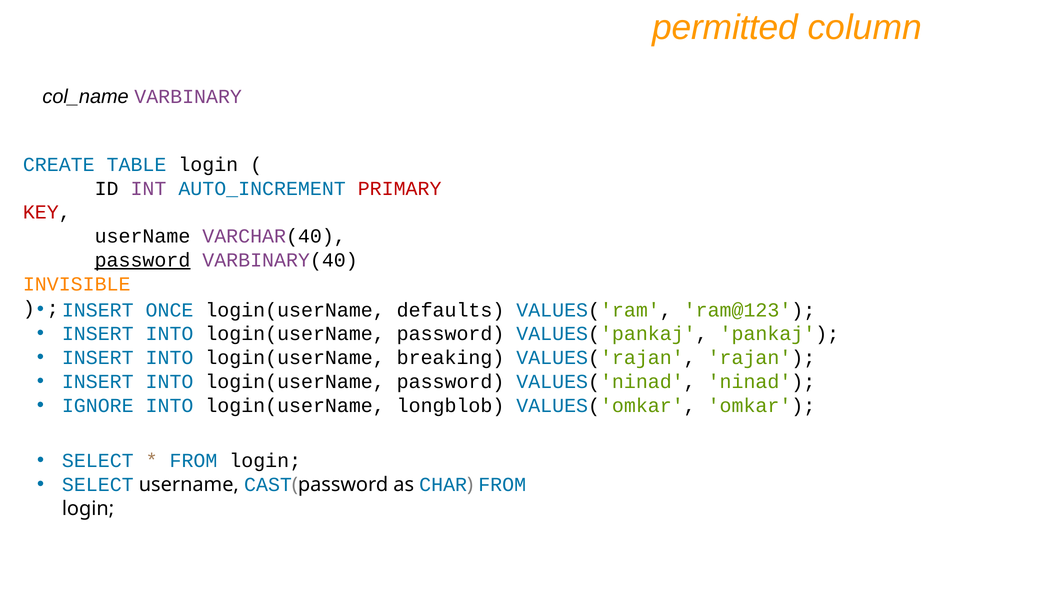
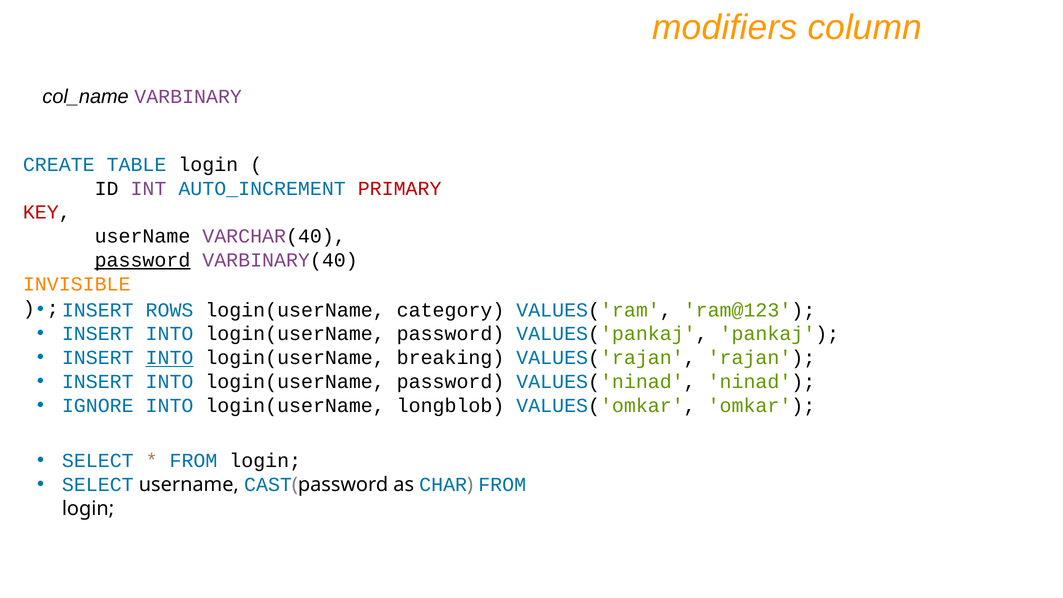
permitted: permitted -> modifiers
ONCE: ONCE -> ROWS
defaults: defaults -> category
INTO at (170, 358) underline: none -> present
